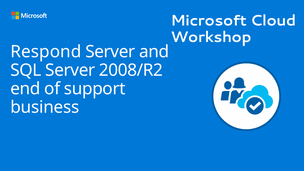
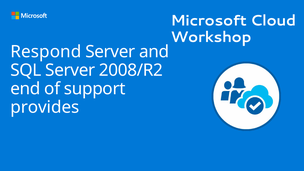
business: business -> provides
